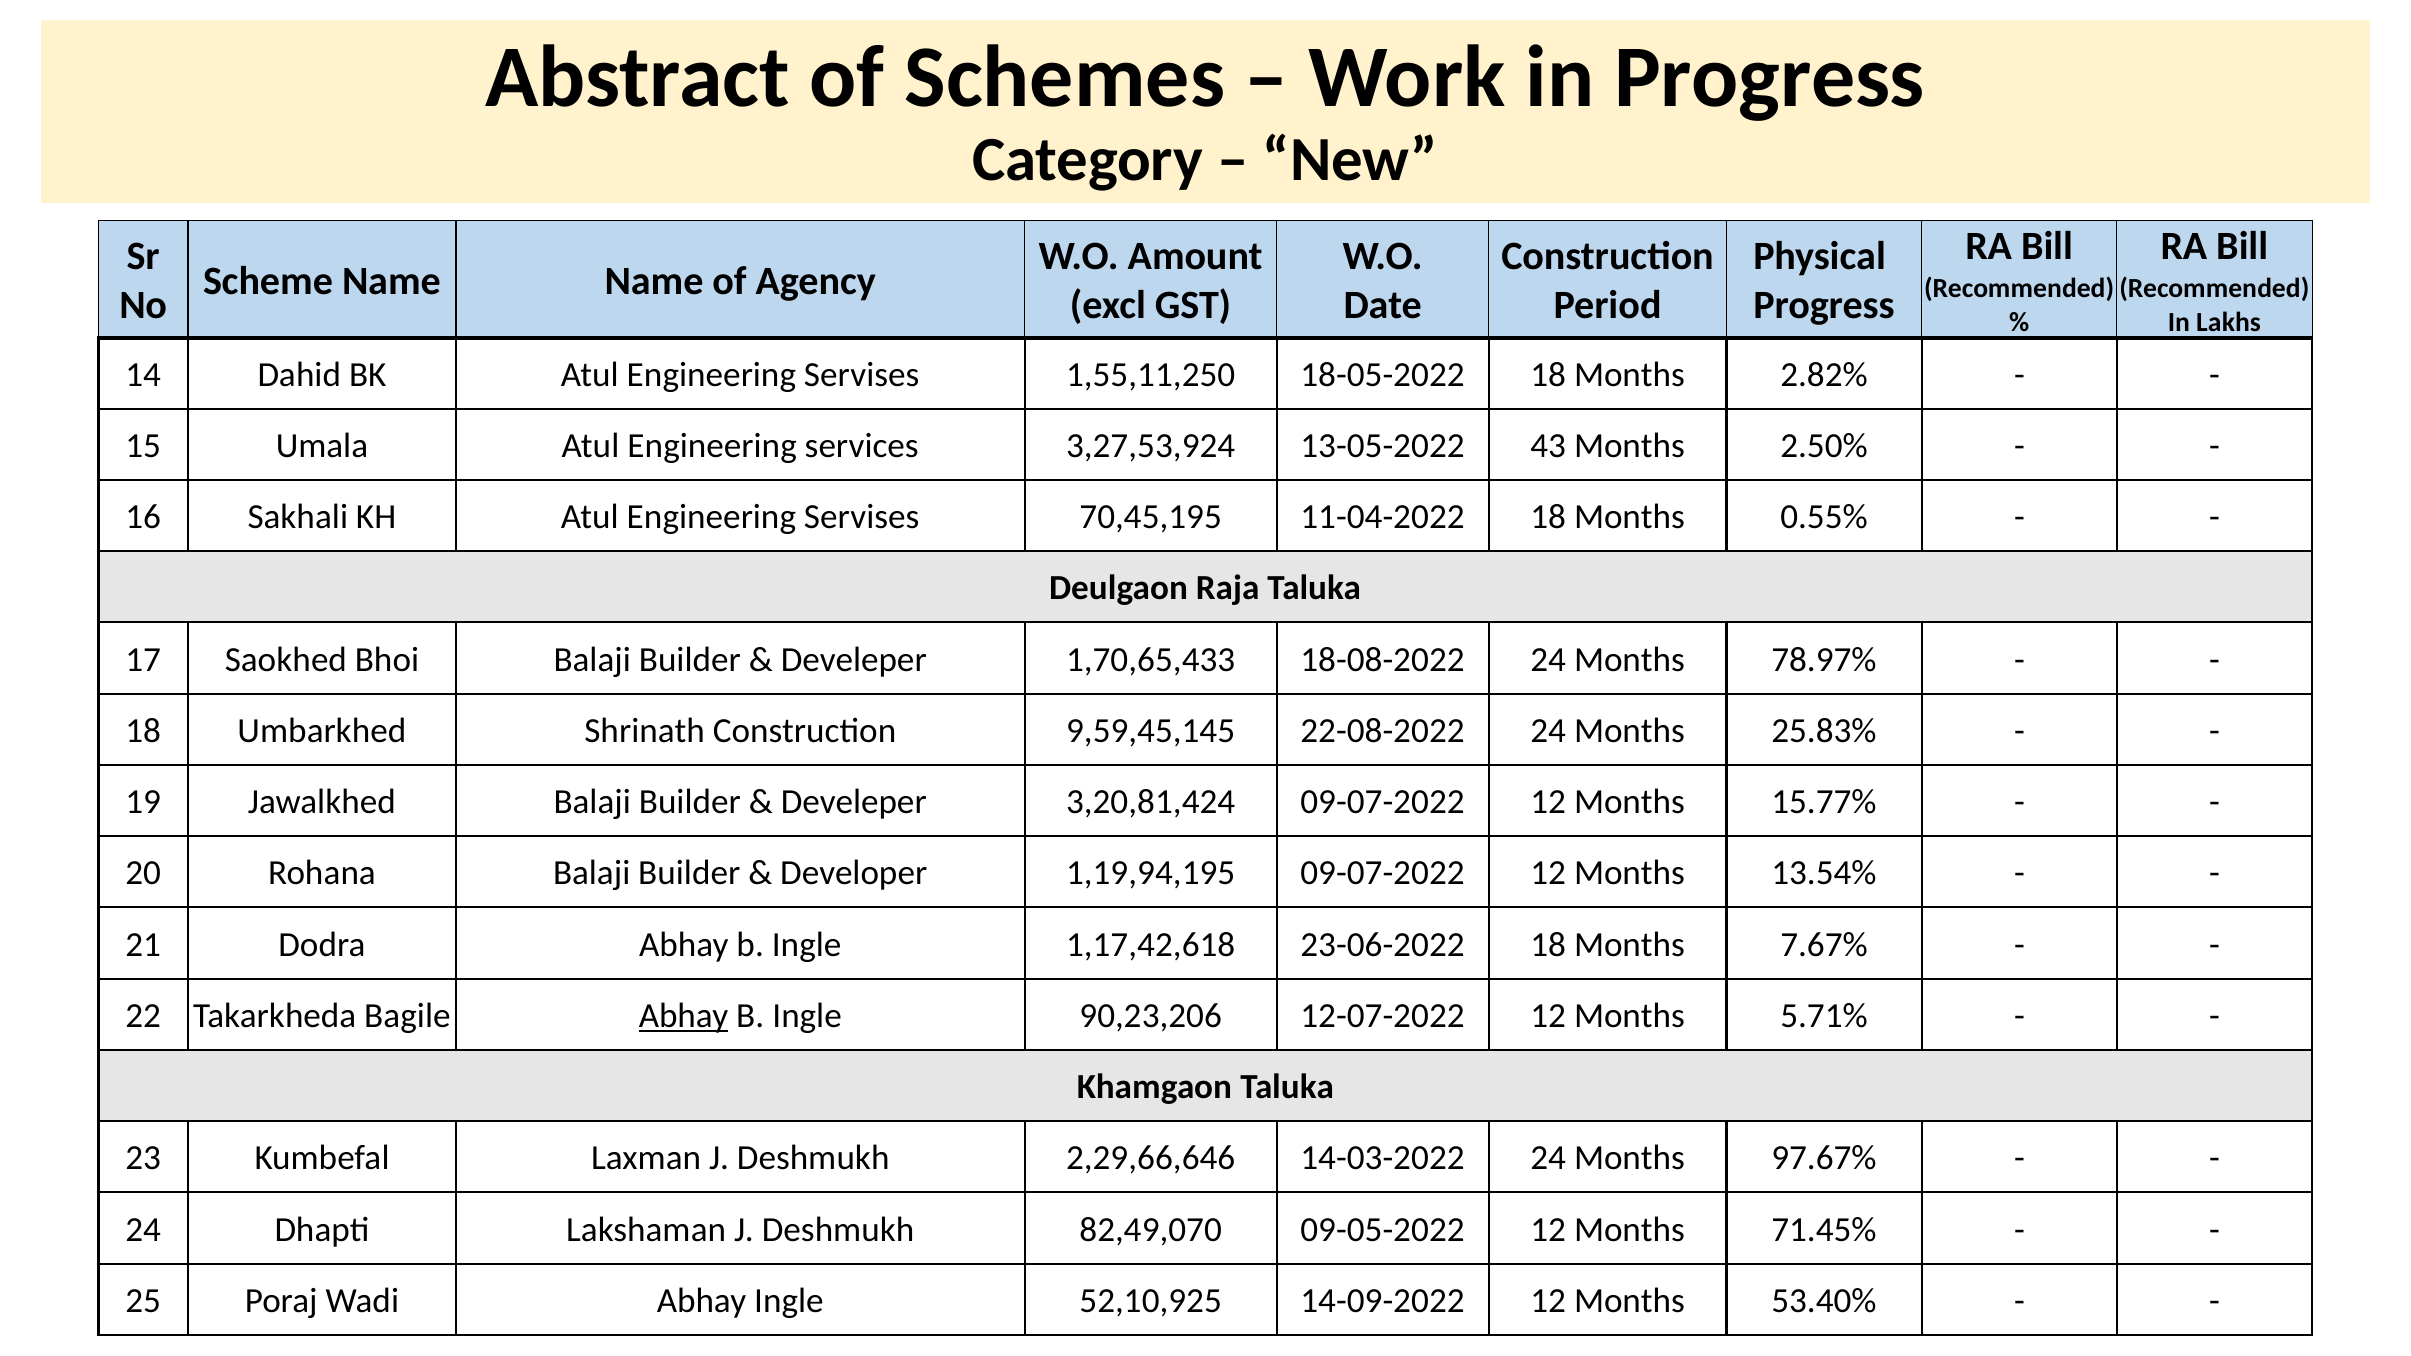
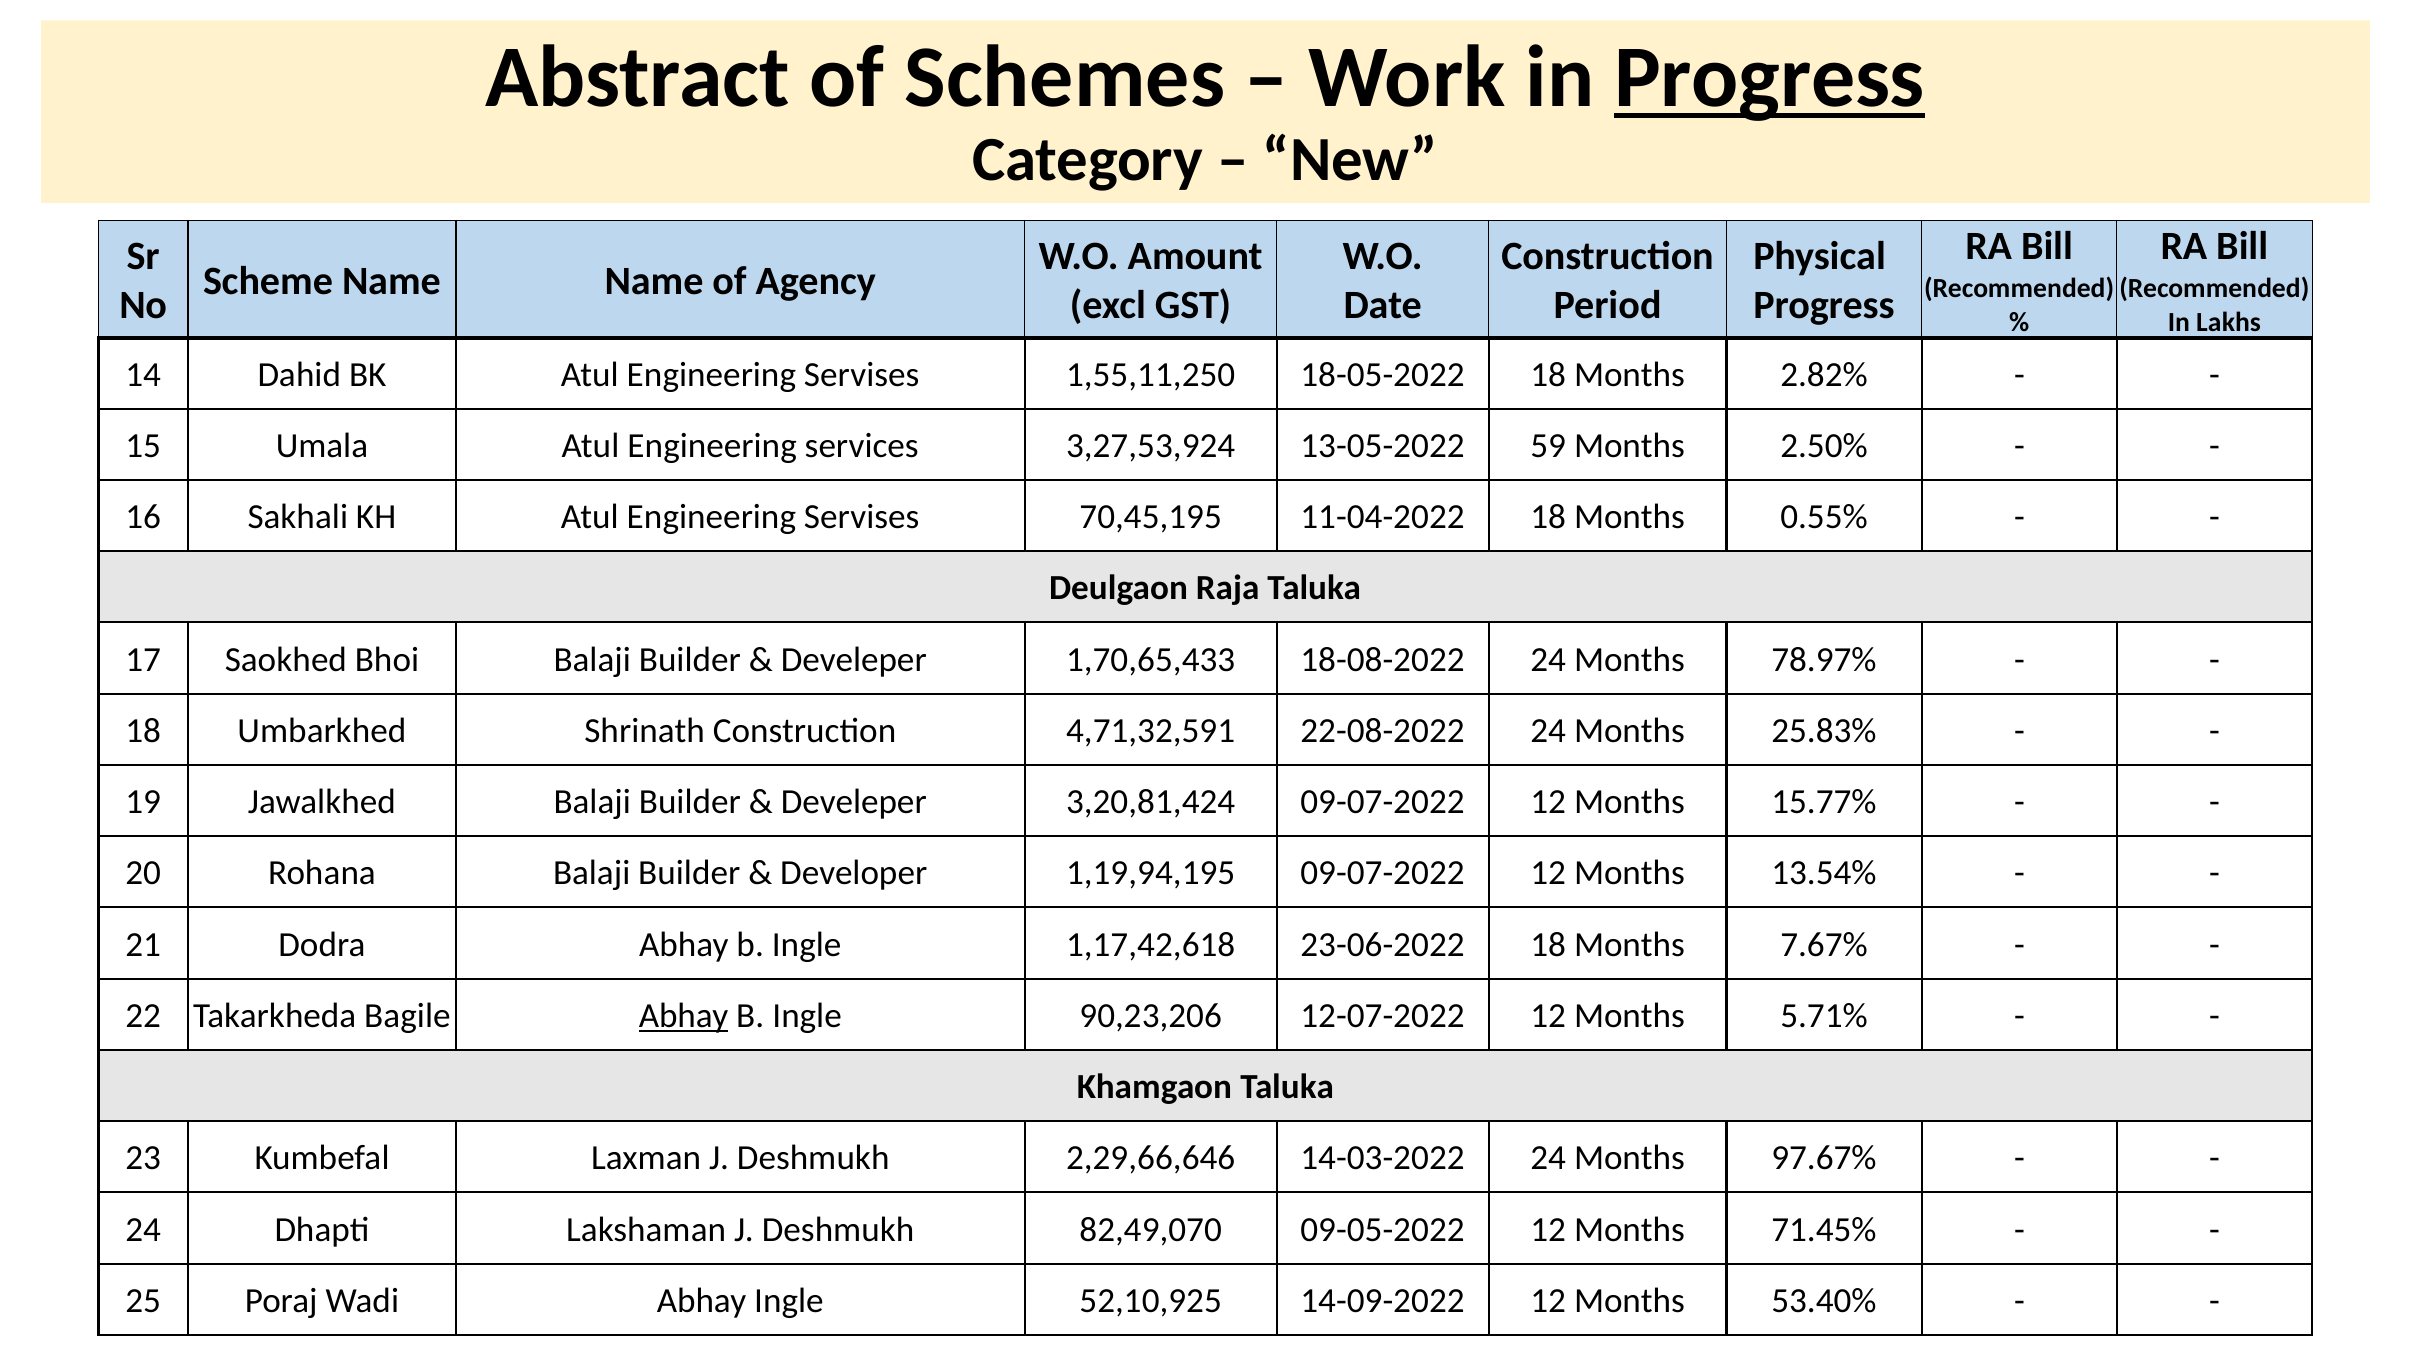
Progress at (1769, 78) underline: none -> present
43: 43 -> 59
9,59,45,145: 9,59,45,145 -> 4,71,32,591
